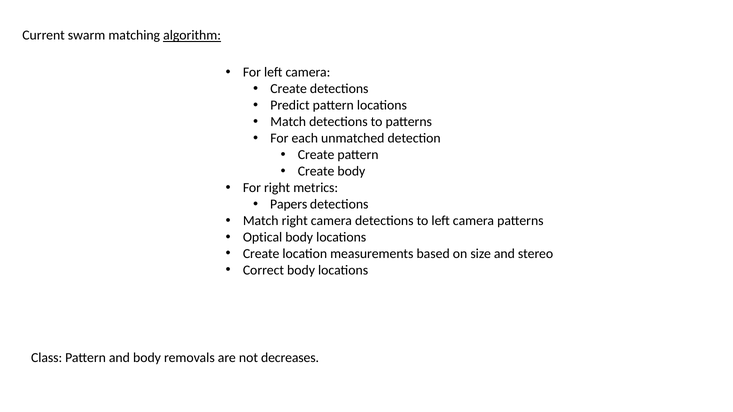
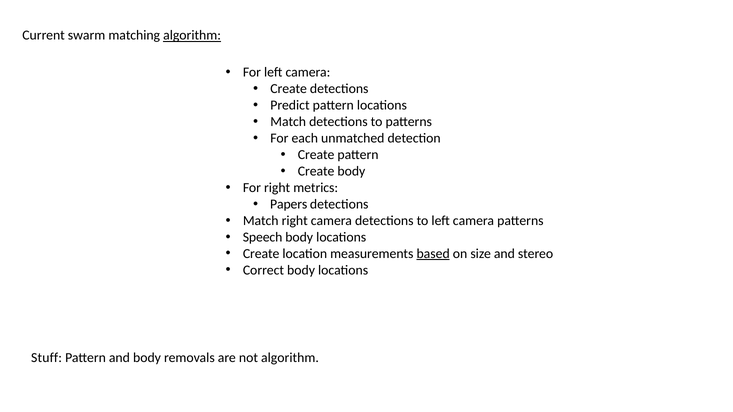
Optical: Optical -> Speech
based underline: none -> present
Class: Class -> Stuff
not decreases: decreases -> algorithm
